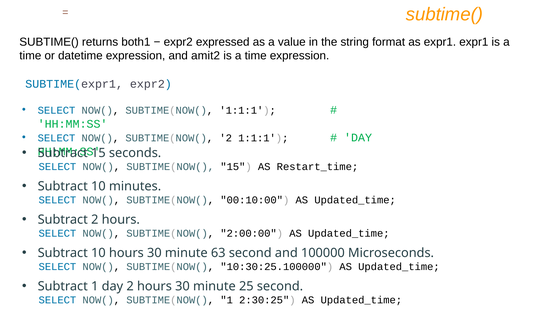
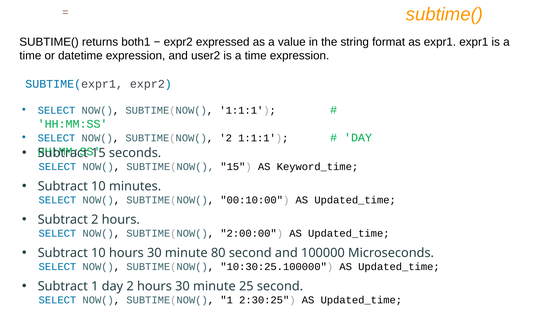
amit2: amit2 -> user2
Restart_time: Restart_time -> Keyword_time
63: 63 -> 80
